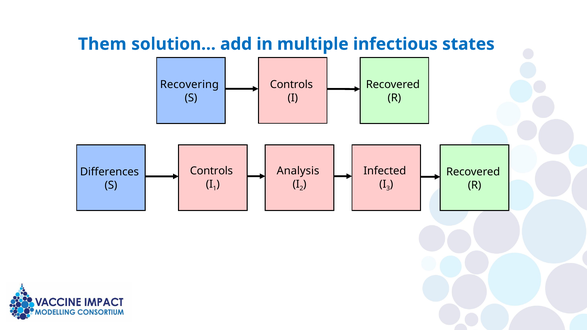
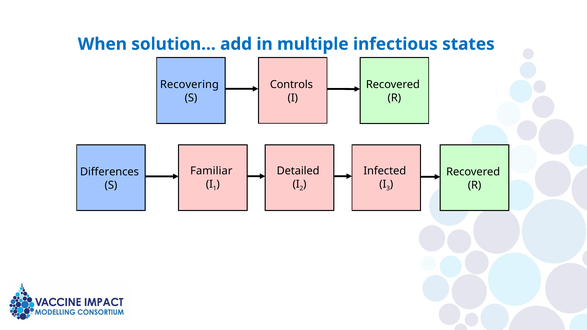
Them: Them -> When
Controls at (211, 171): Controls -> Familiar
Analysis: Analysis -> Detailed
